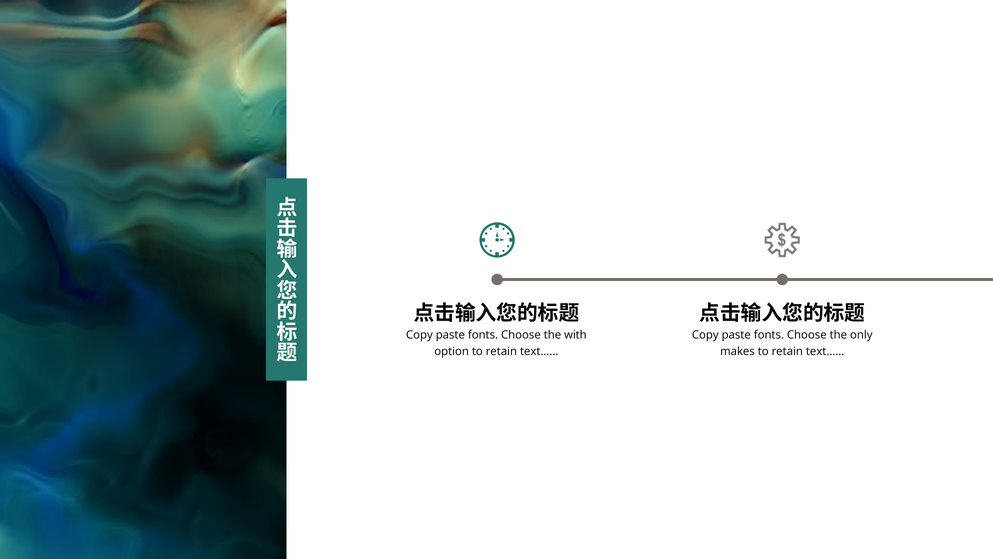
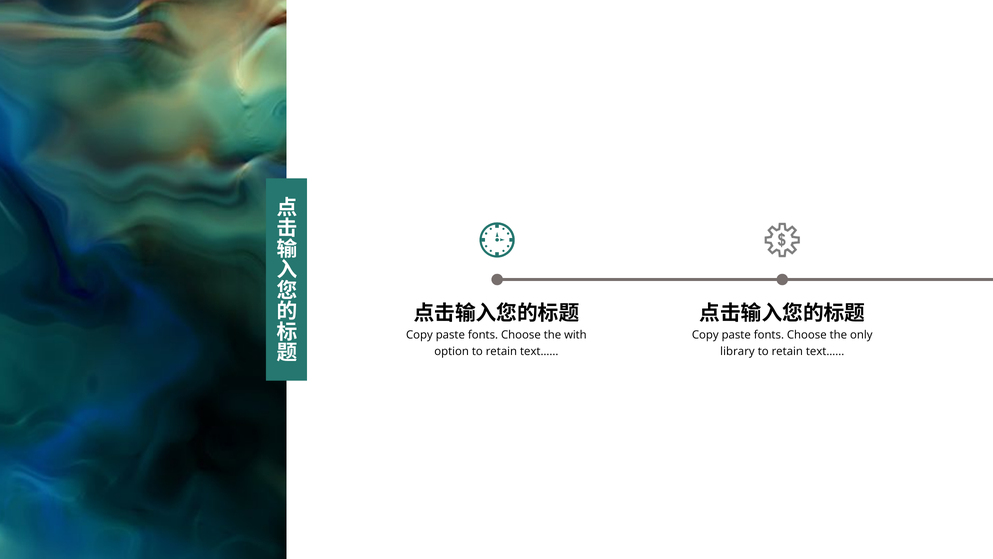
makes: makes -> library
